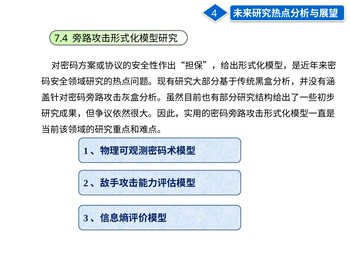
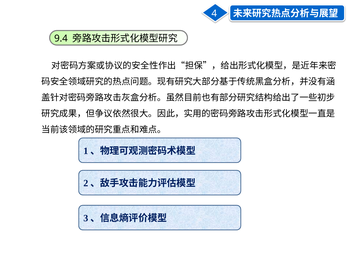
7.4: 7.4 -> 9.4
